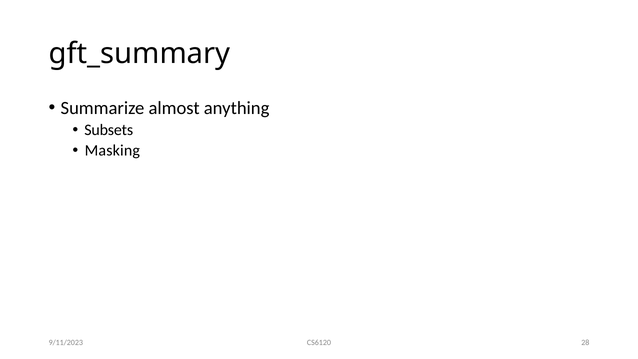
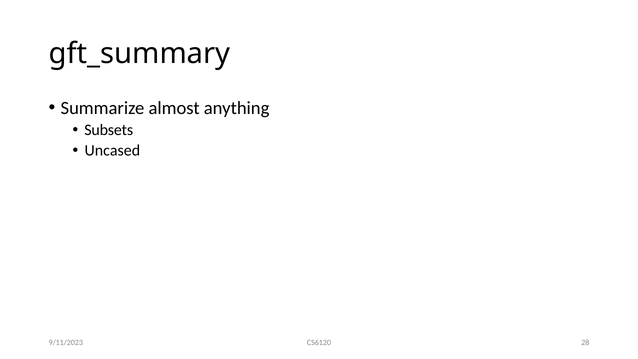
Masking: Masking -> Uncased
